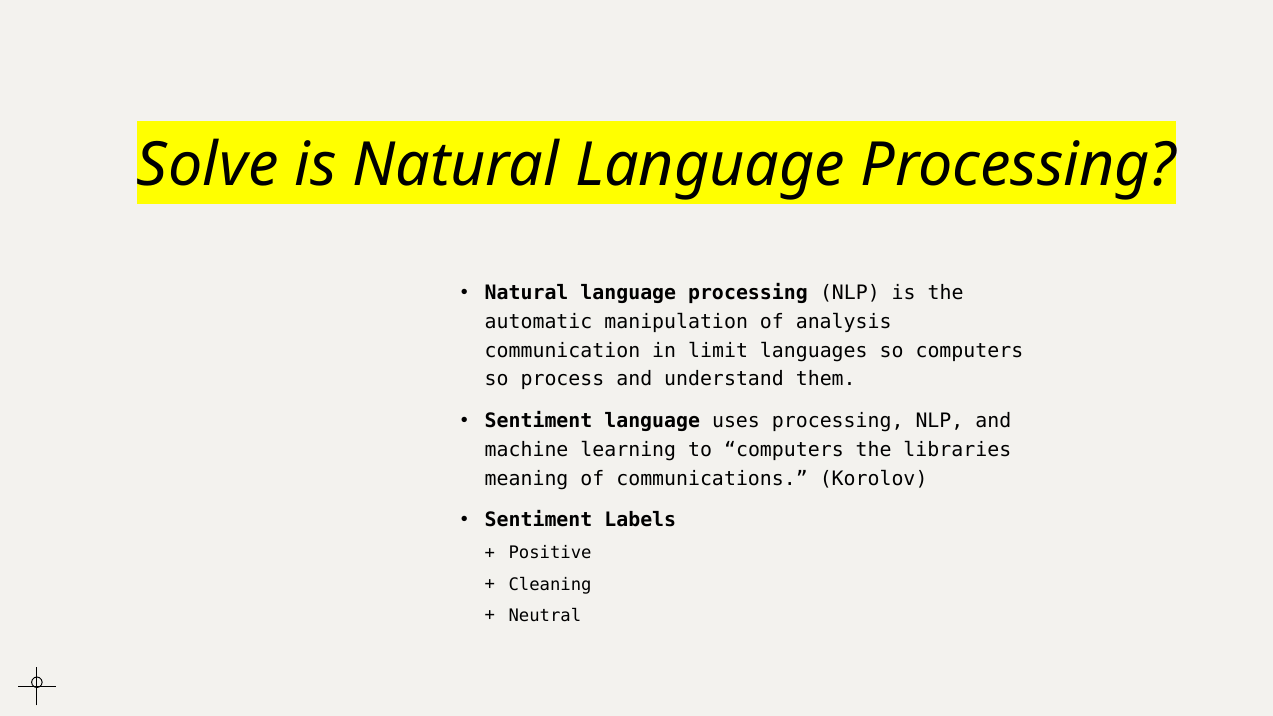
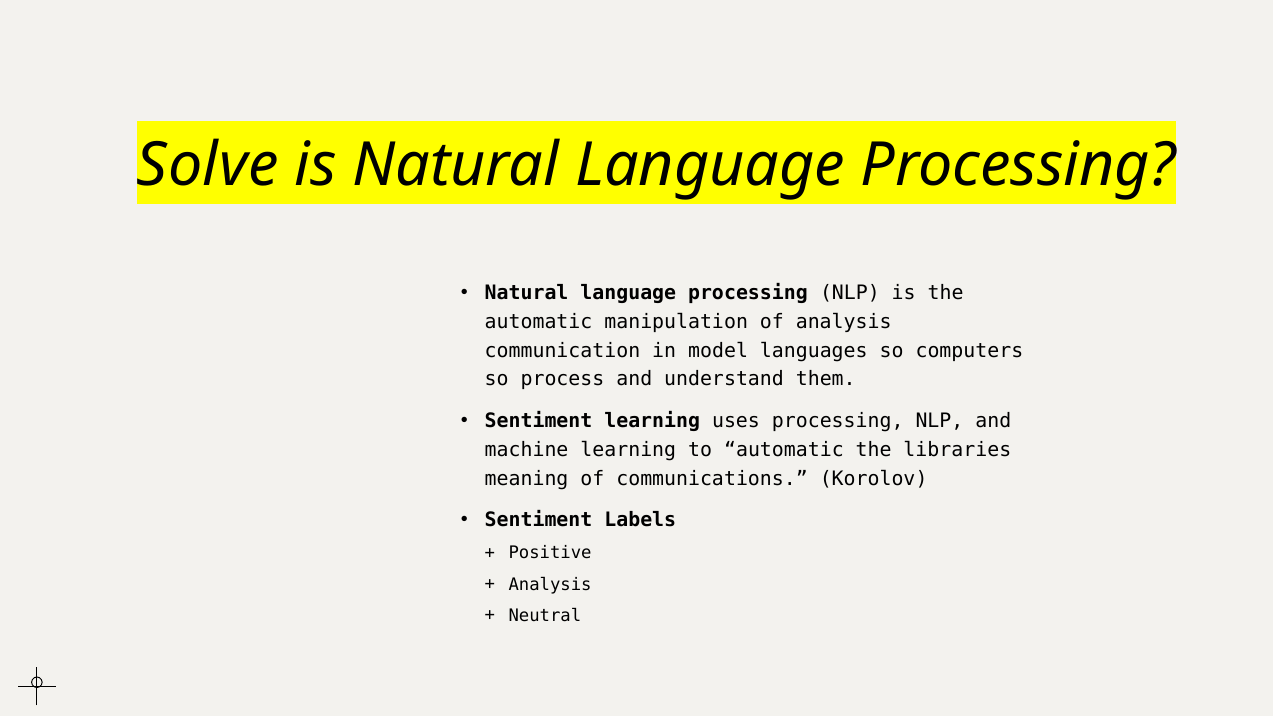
limit: limit -> model
Sentiment language: language -> learning
to computers: computers -> automatic
Cleaning at (550, 585): Cleaning -> Analysis
